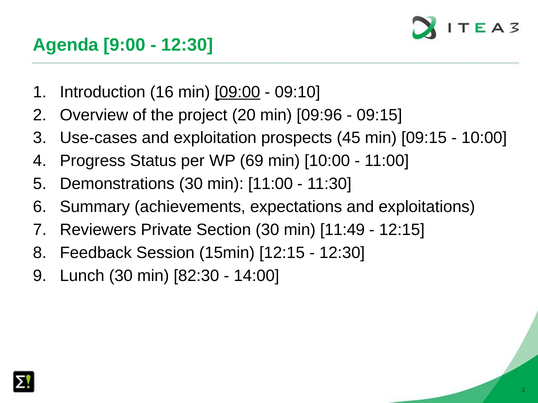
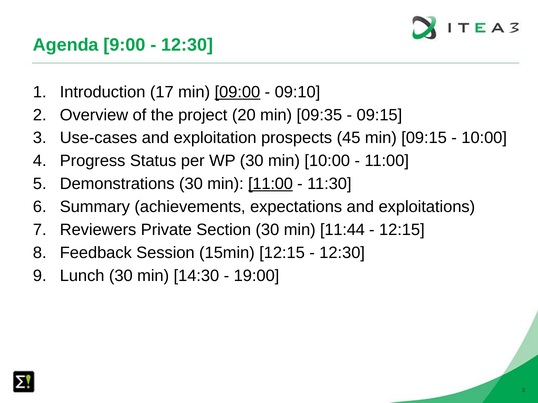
16: 16 -> 17
09:96: 09:96 -> 09:35
WP 69: 69 -> 30
11:00 at (271, 184) underline: none -> present
11:49: 11:49 -> 11:44
82:30: 82:30 -> 14:30
14:00: 14:00 -> 19:00
